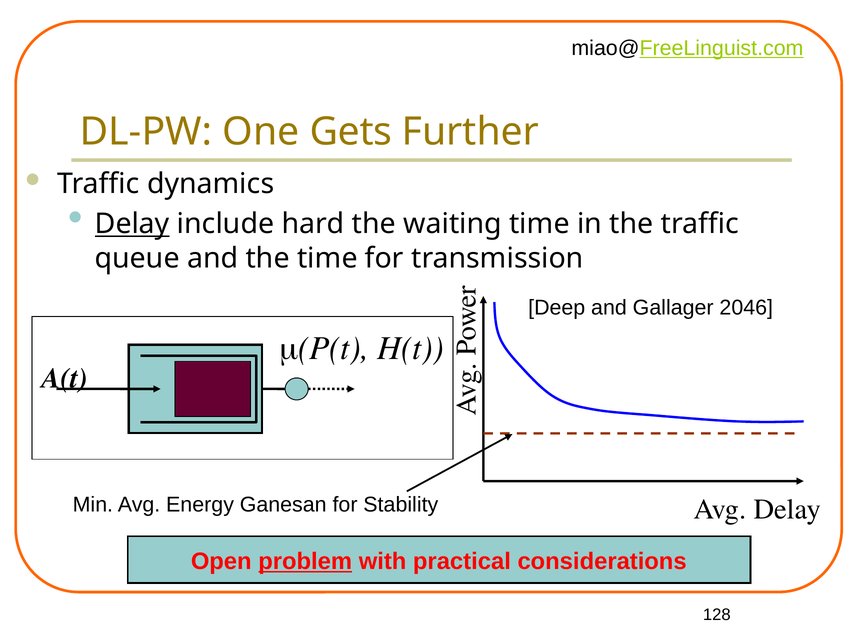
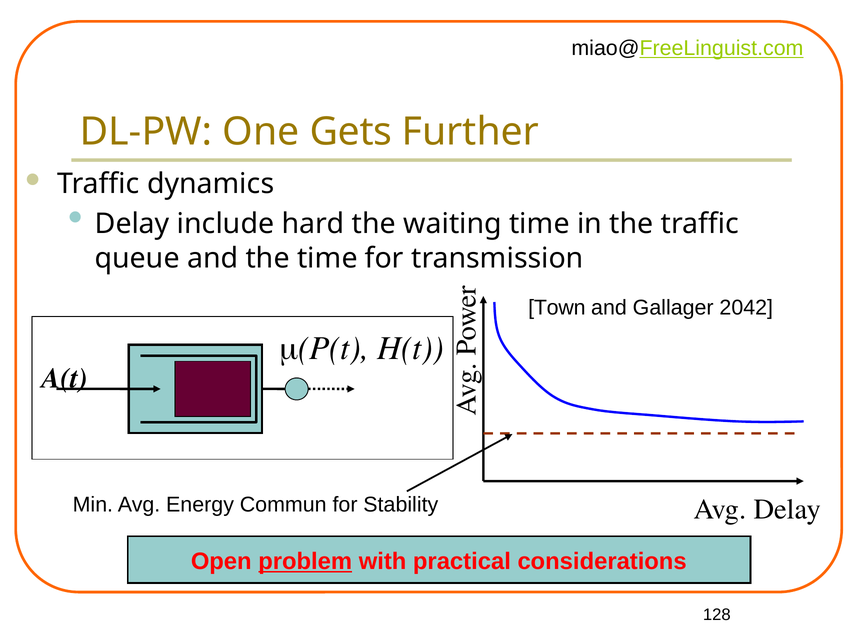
Delay at (132, 224) underline: present -> none
Deep: Deep -> Town
2046: 2046 -> 2042
Ganesan: Ganesan -> Commun
